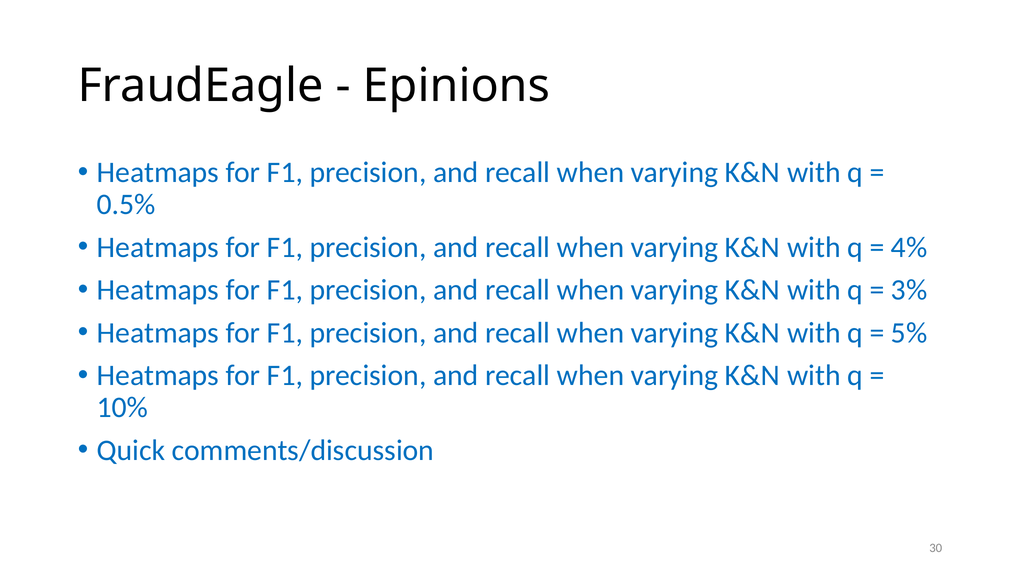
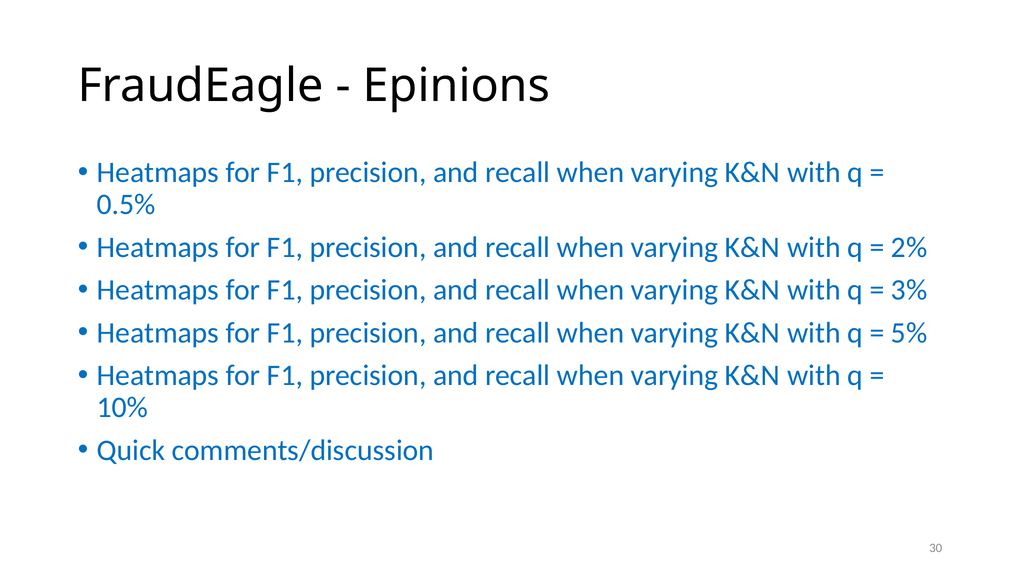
4%: 4% -> 2%
